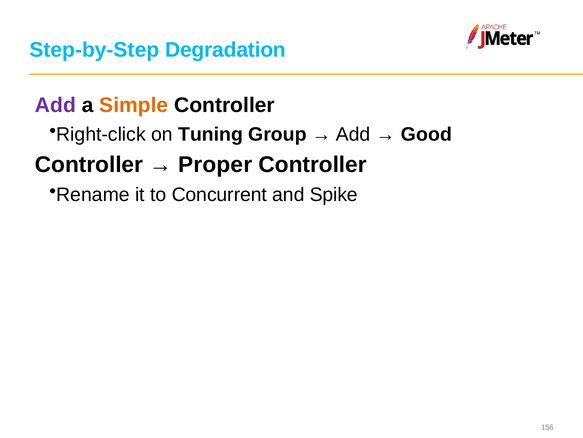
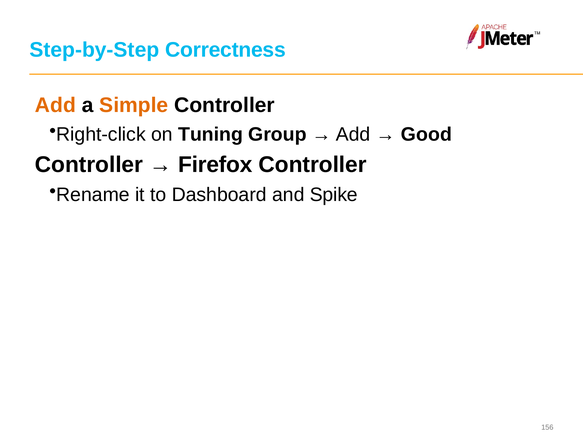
Degradation: Degradation -> Correctness
Add at (55, 105) colour: purple -> orange
Proper: Proper -> Firefox
Concurrent: Concurrent -> Dashboard
